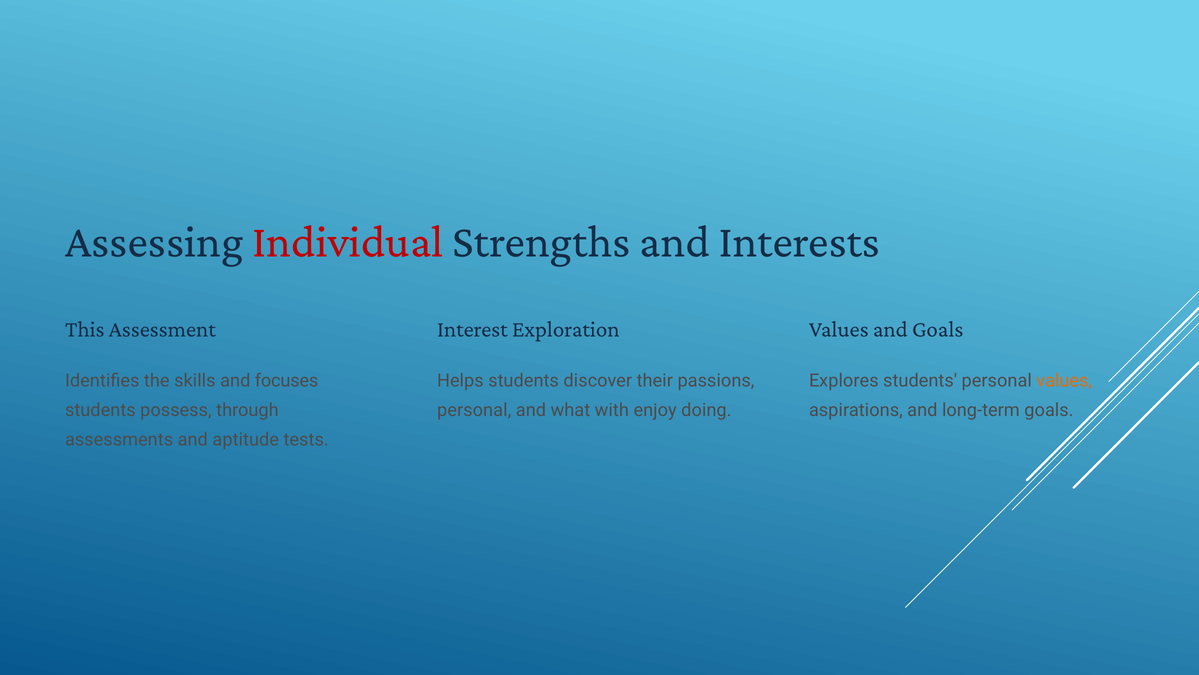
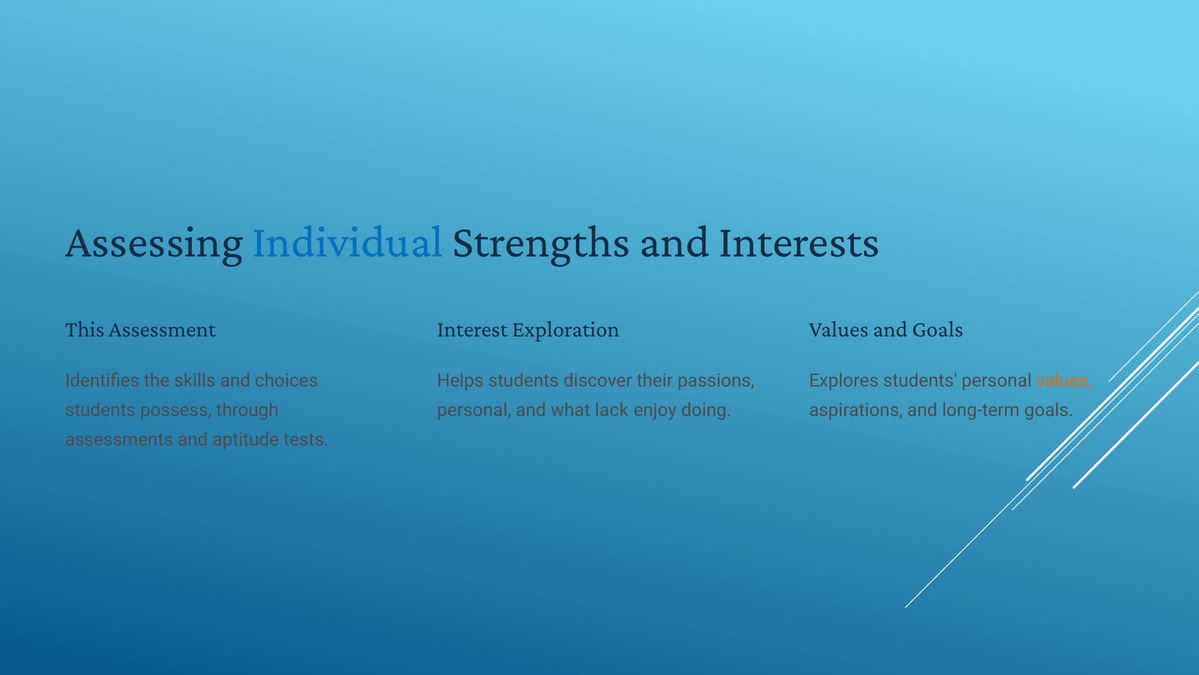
Individual colour: red -> blue
focuses: focuses -> choices
with: with -> lack
